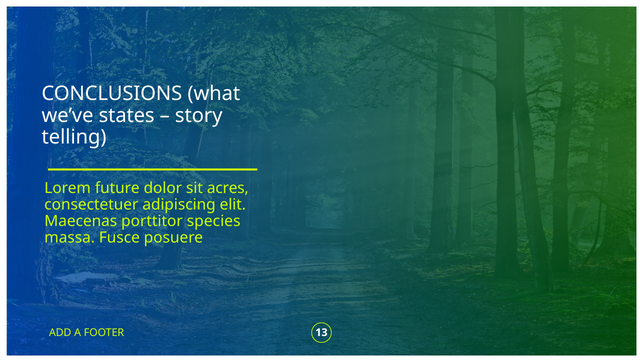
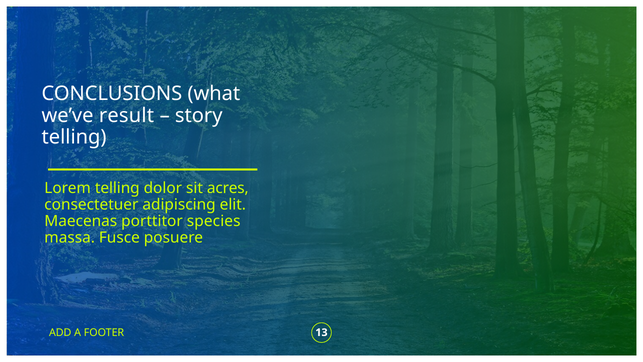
states: states -> result
Lorem future: future -> telling
